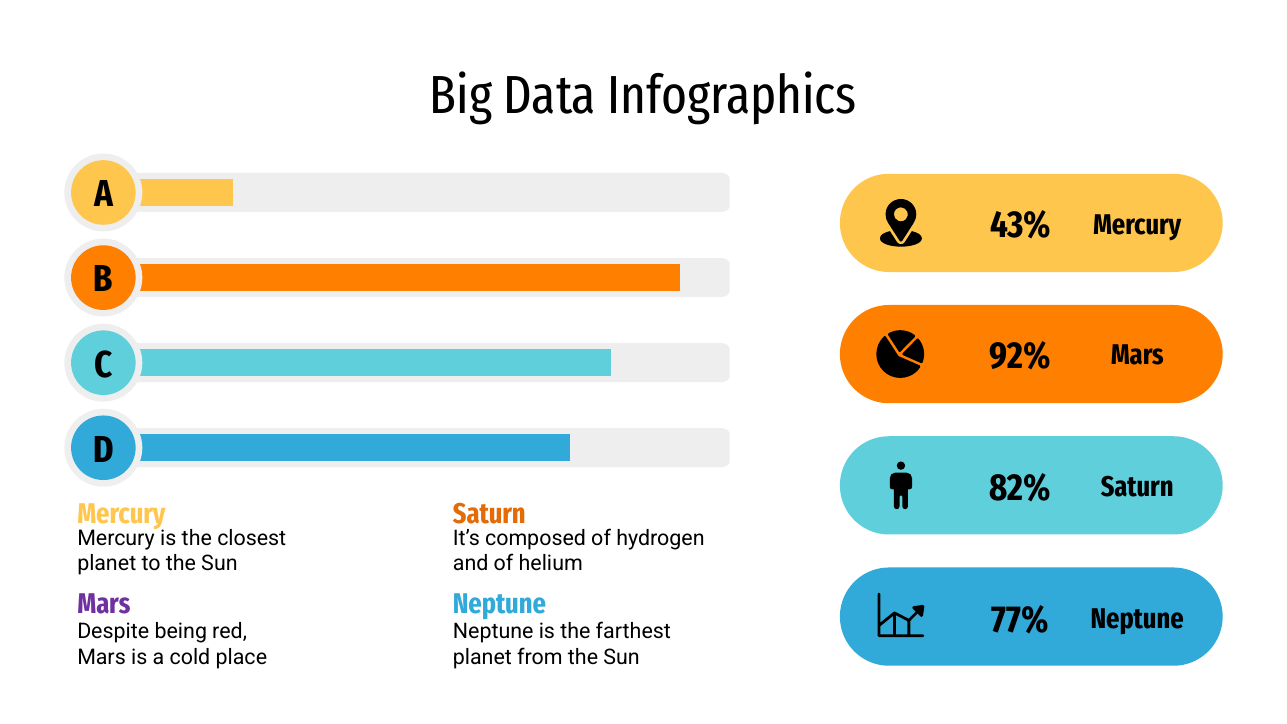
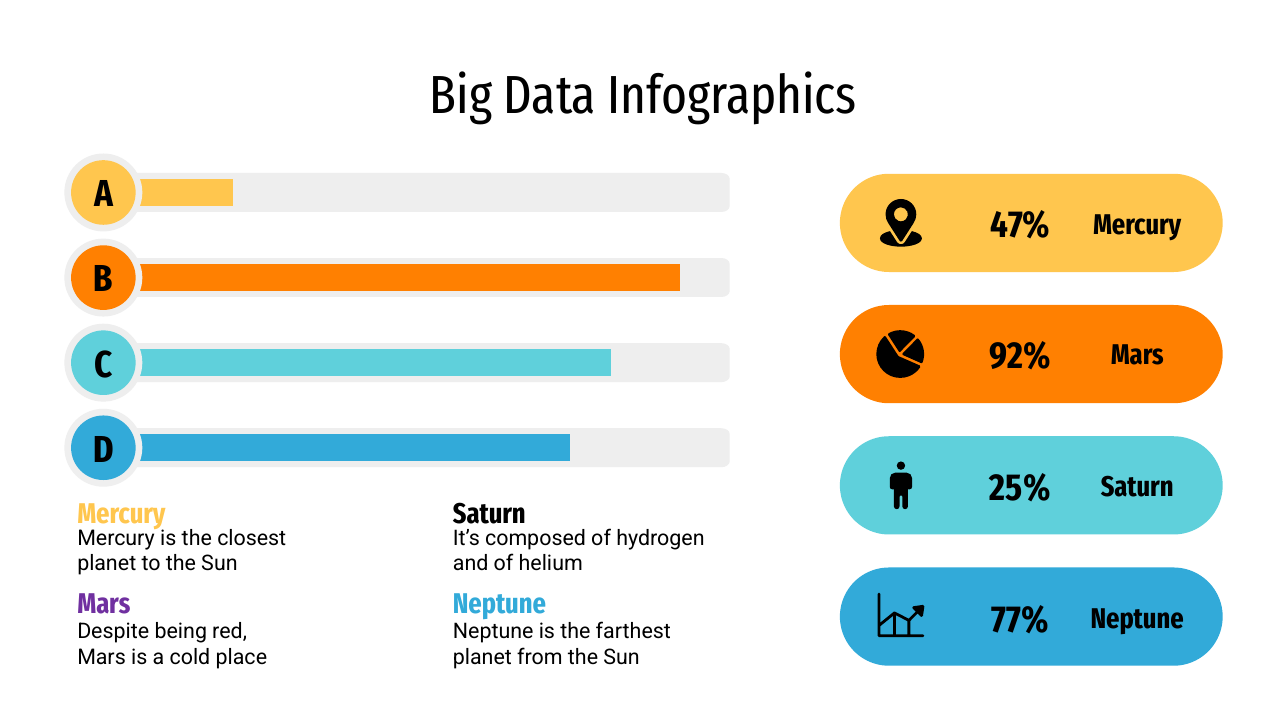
43%: 43% -> 47%
82%: 82% -> 25%
Saturn at (489, 514) colour: orange -> black
